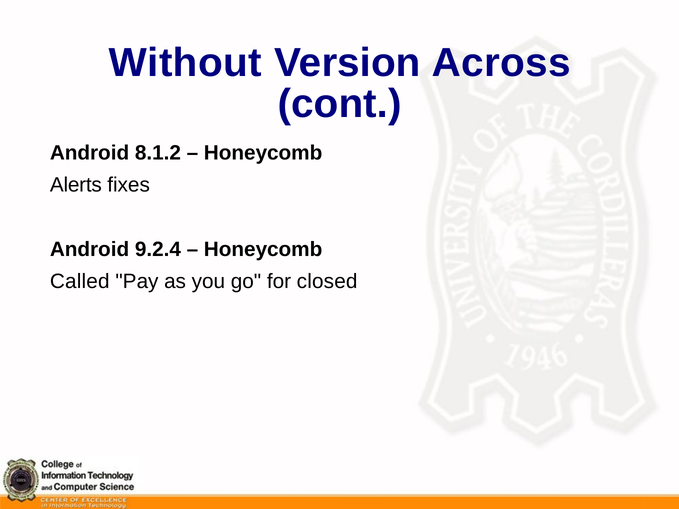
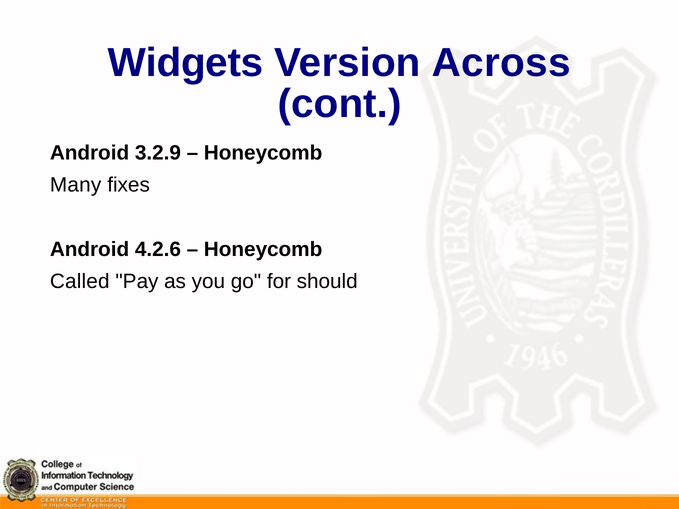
Without: Without -> Widgets
8.1.2: 8.1.2 -> 3.2.9
Alerts: Alerts -> Many
9.2.4: 9.2.4 -> 4.2.6
closed: closed -> should
